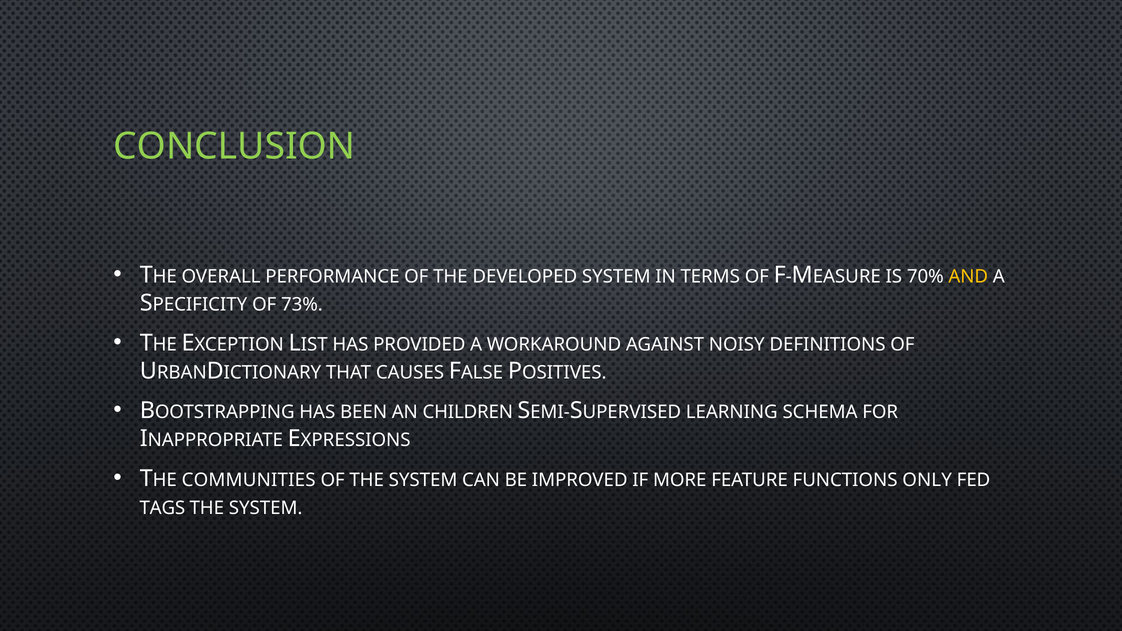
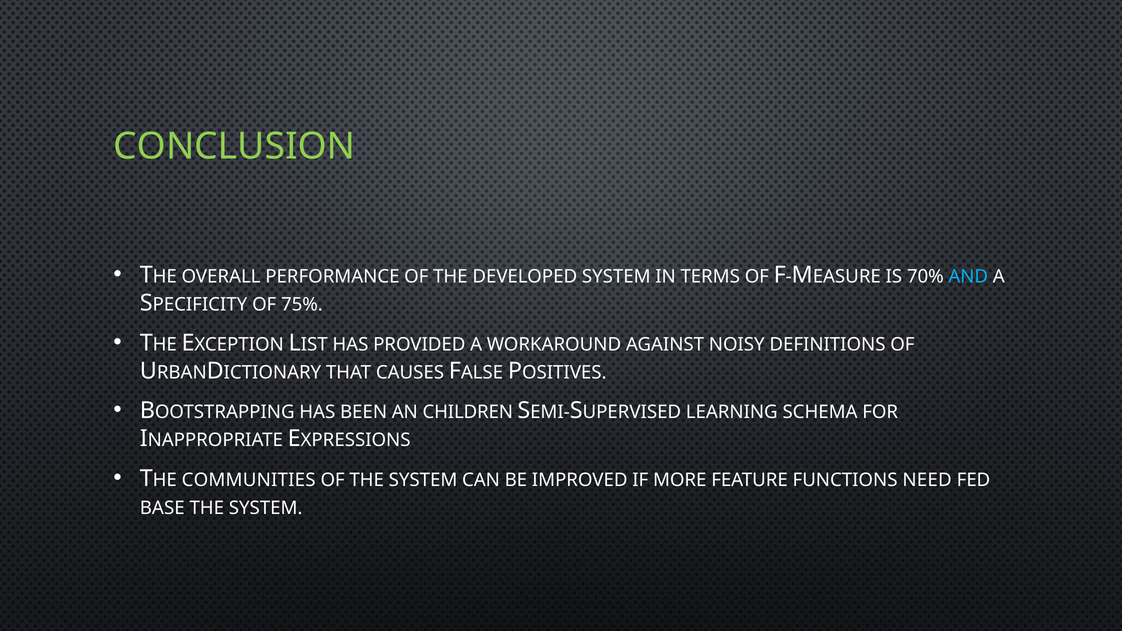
AND colour: yellow -> light blue
73%: 73% -> 75%
ONLY: ONLY -> NEED
TAGS: TAGS -> BASE
